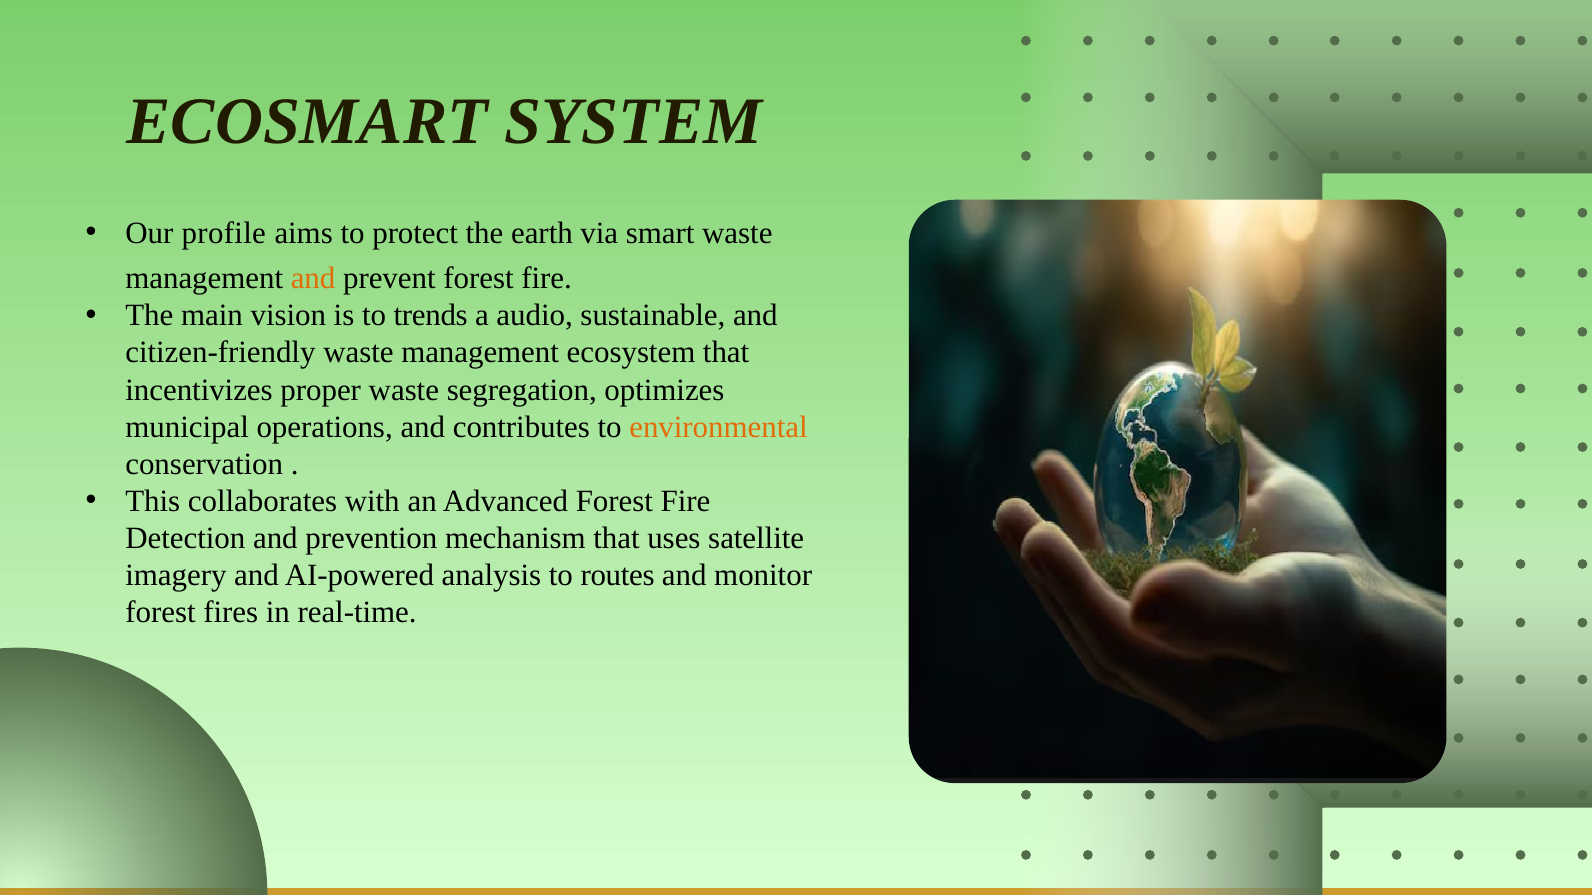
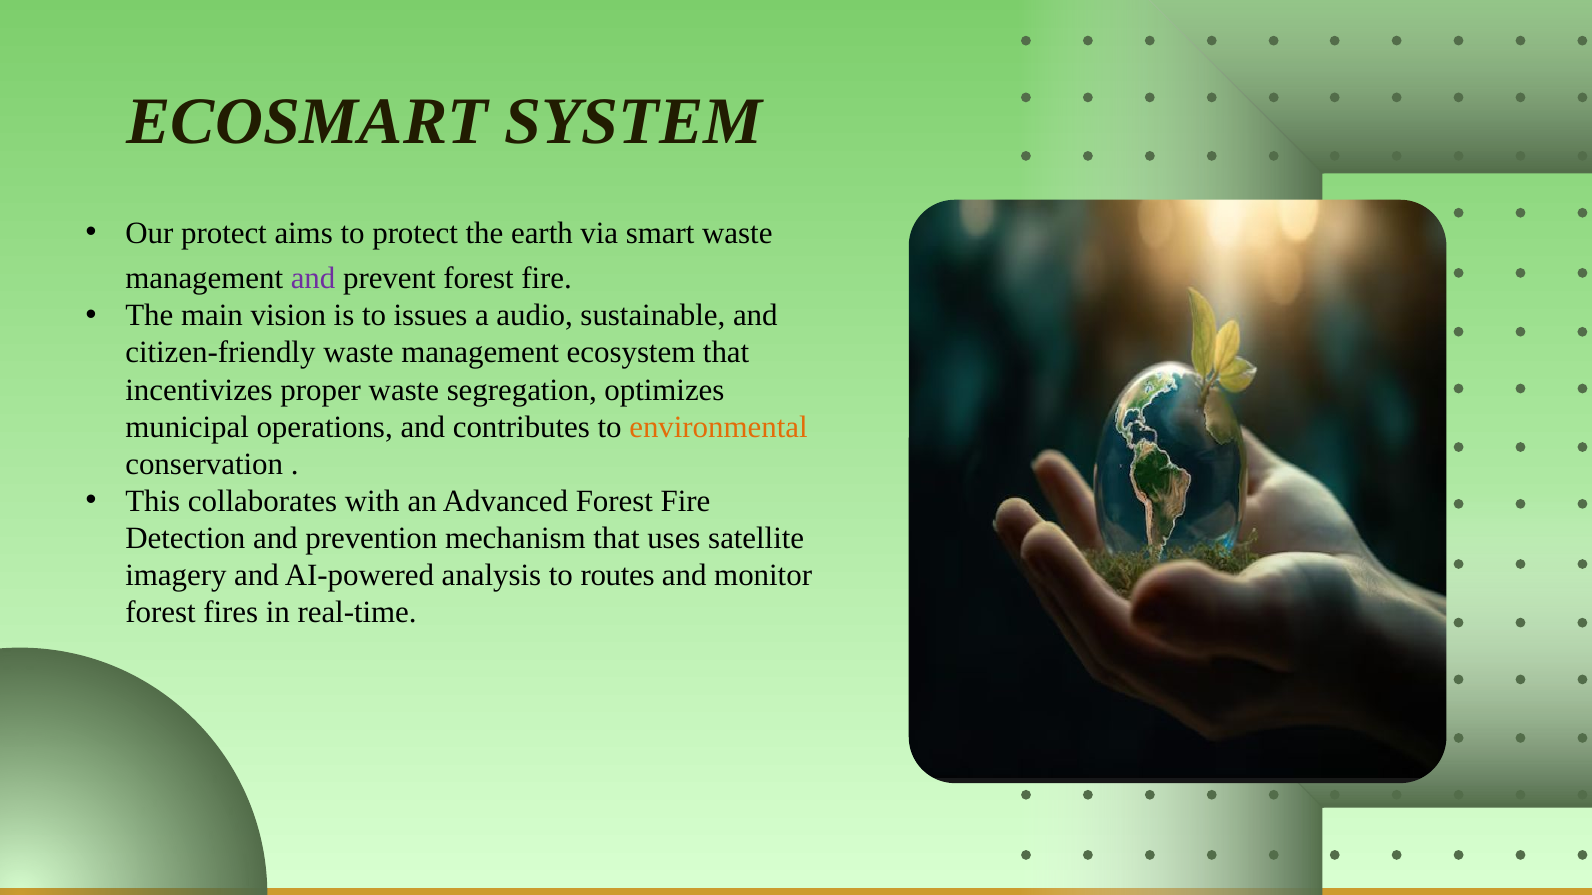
Our profile: profile -> protect
and at (313, 279) colour: orange -> purple
trends: trends -> issues
